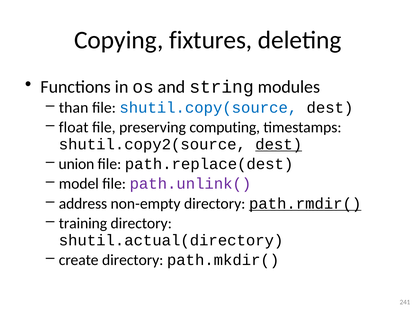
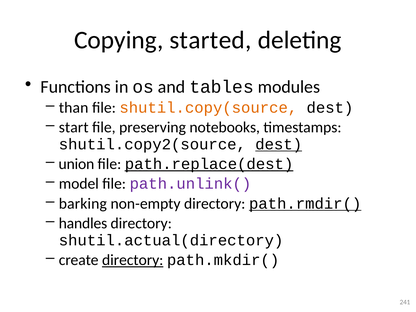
fixtures: fixtures -> started
string: string -> tables
shutil.copy(source colour: blue -> orange
float: float -> start
computing: computing -> notebooks
path.replace(dest underline: none -> present
address: address -> barking
training: training -> handles
directory at (133, 260) underline: none -> present
